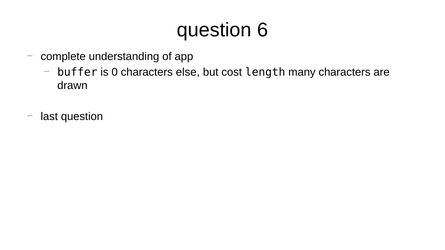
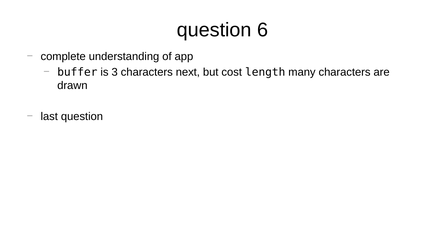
0: 0 -> 3
else: else -> next
